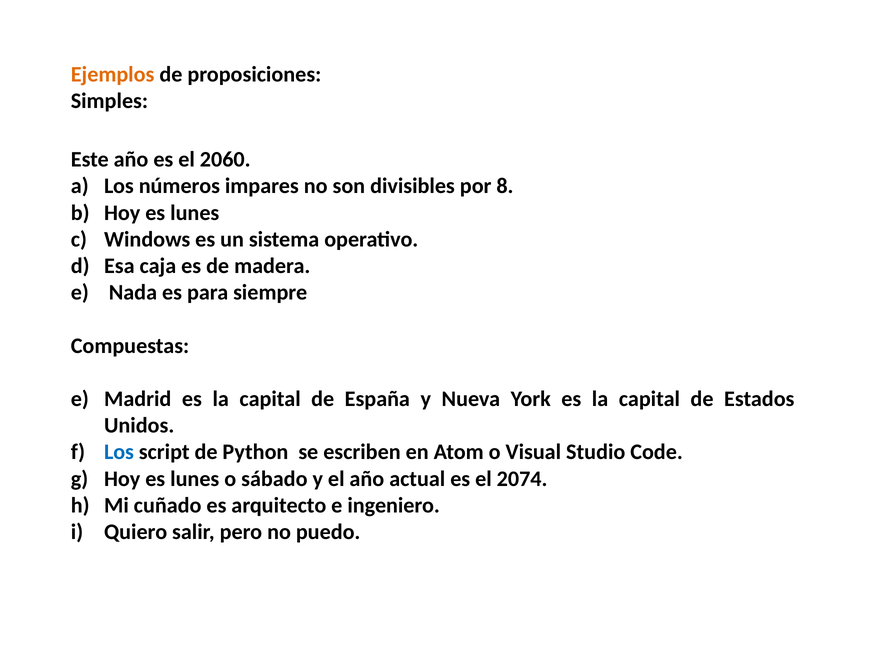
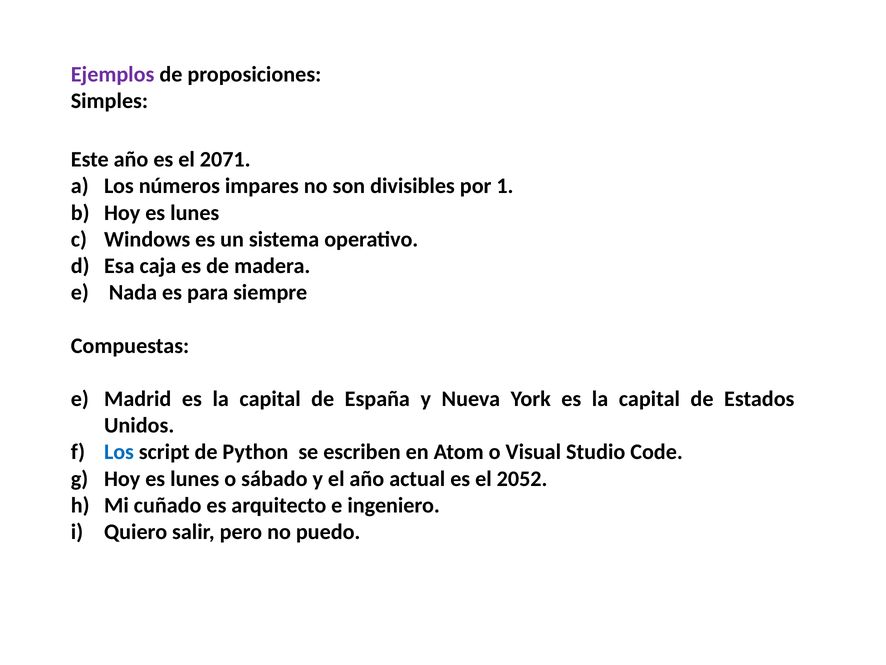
Ejemplos colour: orange -> purple
2060: 2060 -> 2071
8: 8 -> 1
2074: 2074 -> 2052
